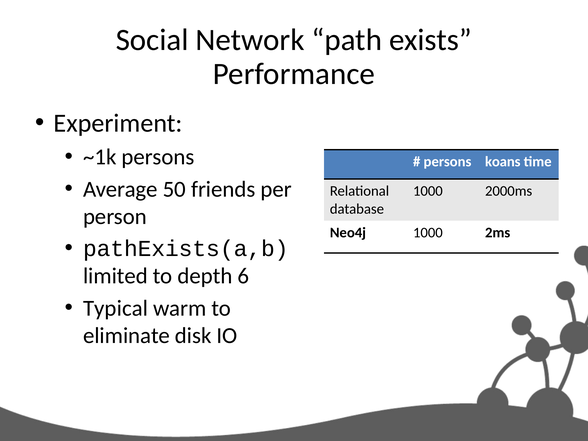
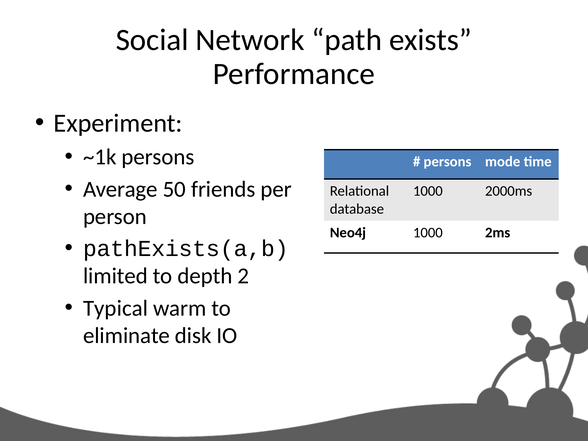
koans: koans -> mode
6: 6 -> 2
